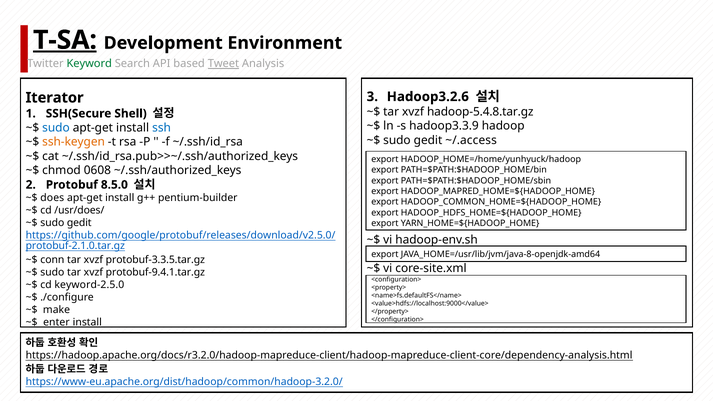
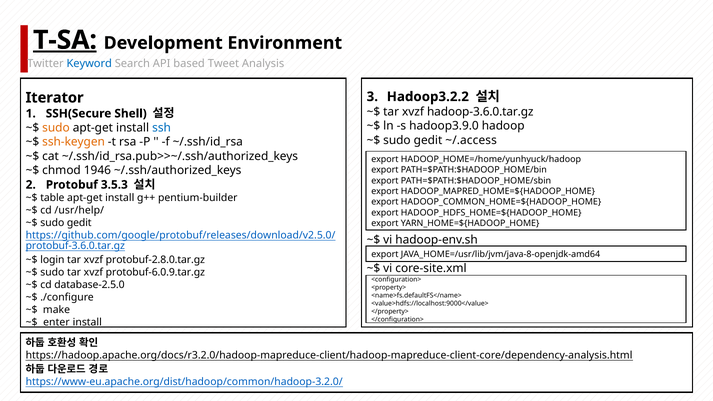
Keyword colour: green -> blue
Tweet underline: present -> none
Hadoop3.2.6: Hadoop3.2.6 -> Hadoop3.2.2
hadoop-5.4.8.tar.gz: hadoop-5.4.8.tar.gz -> hadoop-3.6.0.tar.gz
hadoop3.3.9: hadoop3.3.9 -> hadoop3.9.0
sudo at (56, 128) colour: blue -> orange
0608: 0608 -> 1946
8.5.0: 8.5.0 -> 3.5.3
does: does -> table
/usr/does/: /usr/does/ -> /usr/help/
protobuf-2.1.0.tar.gz: protobuf-2.1.0.tar.gz -> protobuf-3.6.0.tar.gz
conn: conn -> login
protobuf-3.3.5.tar.gz: protobuf-3.3.5.tar.gz -> protobuf-2.8.0.tar.gz
protobuf-9.4.1.tar.gz: protobuf-9.4.1.tar.gz -> protobuf-6.0.9.tar.gz
keyword-2.5.0: keyword-2.5.0 -> database-2.5.0
